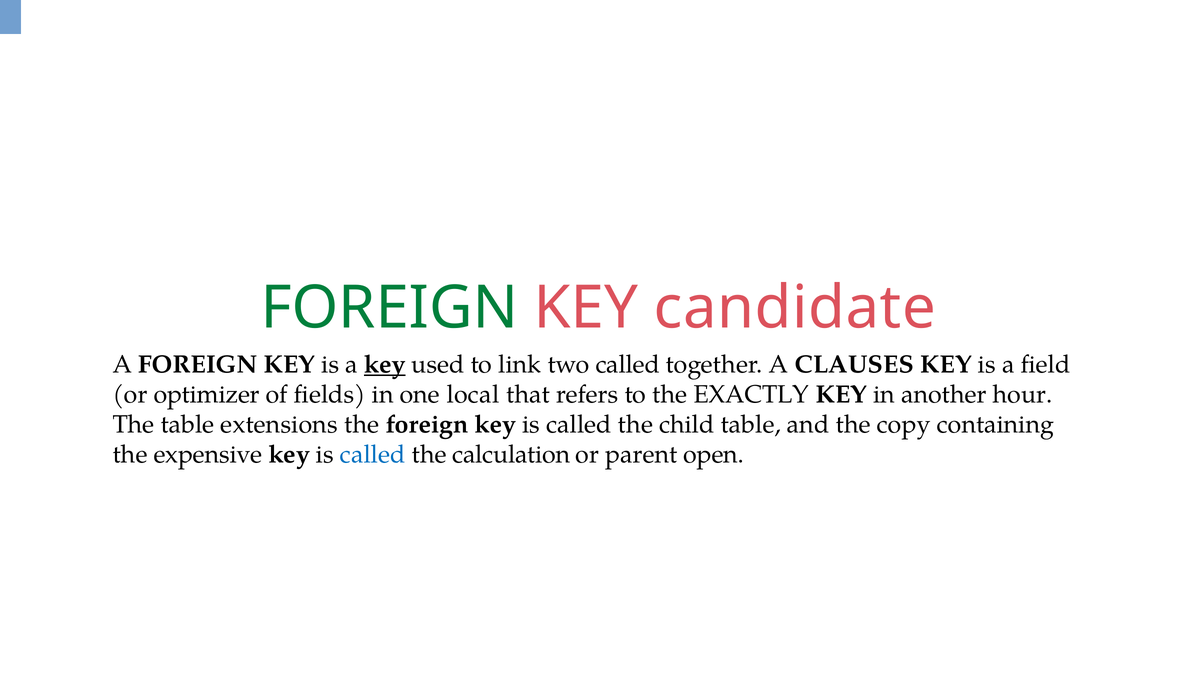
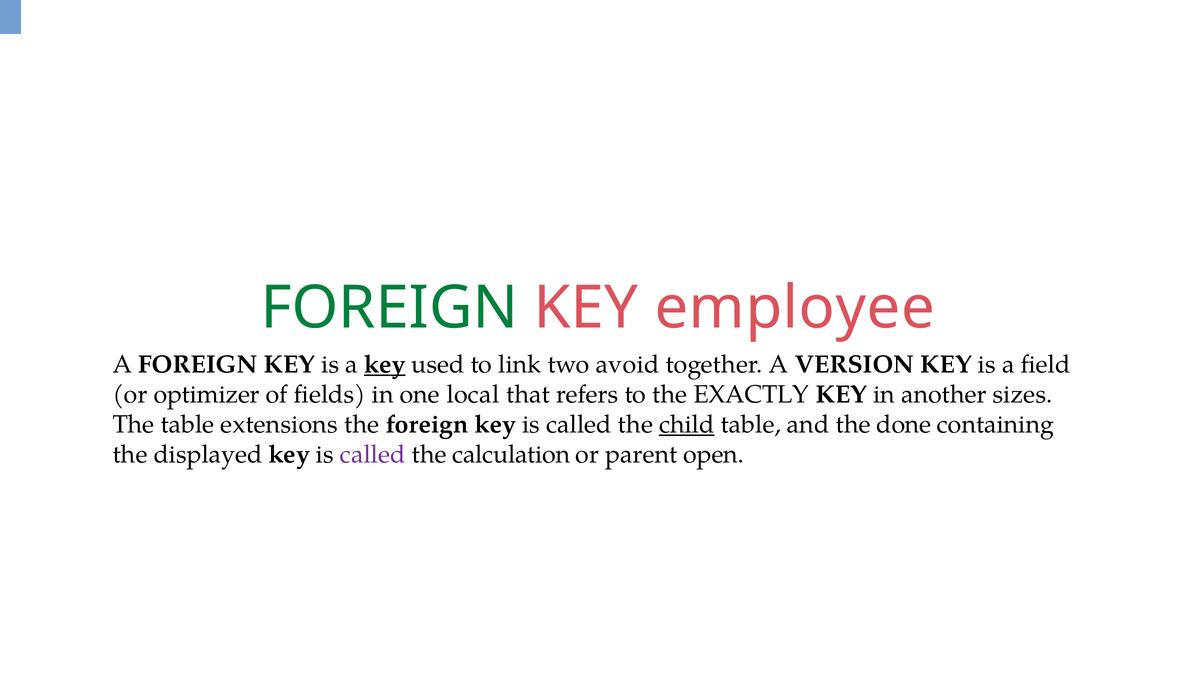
candidate: candidate -> employee
two called: called -> avoid
CLAUSES: CLAUSES -> VERSION
hour: hour -> sizes
child underline: none -> present
copy: copy -> done
expensive: expensive -> displayed
called at (373, 454) colour: blue -> purple
